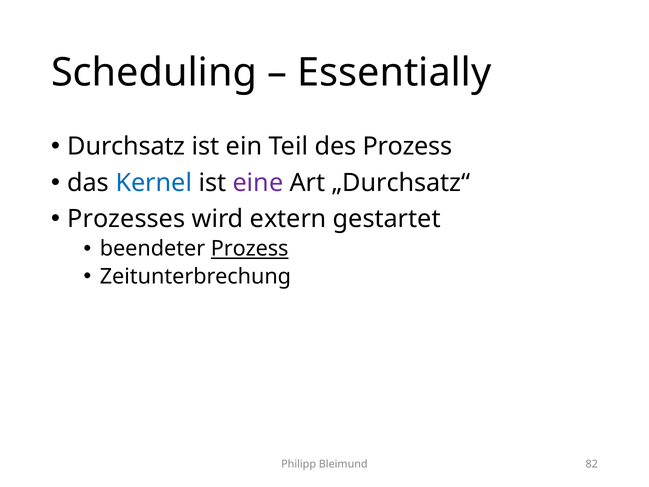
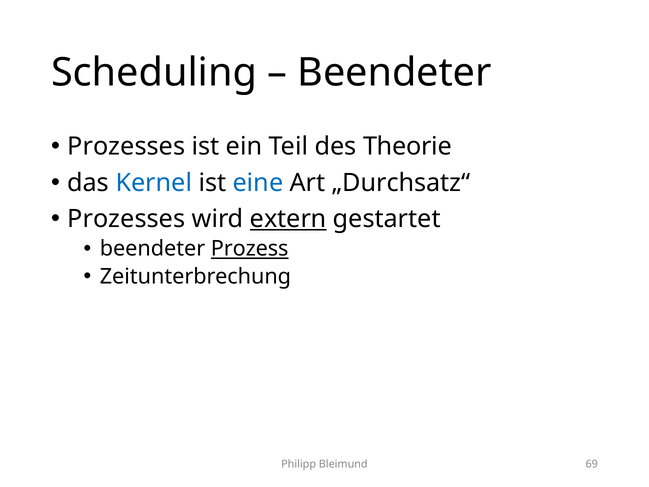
Essentially at (394, 73): Essentially -> Beendeter
Durchsatz at (126, 146): Durchsatz -> Prozesses
des Prozess: Prozess -> Theorie
eine colour: purple -> blue
extern underline: none -> present
82: 82 -> 69
